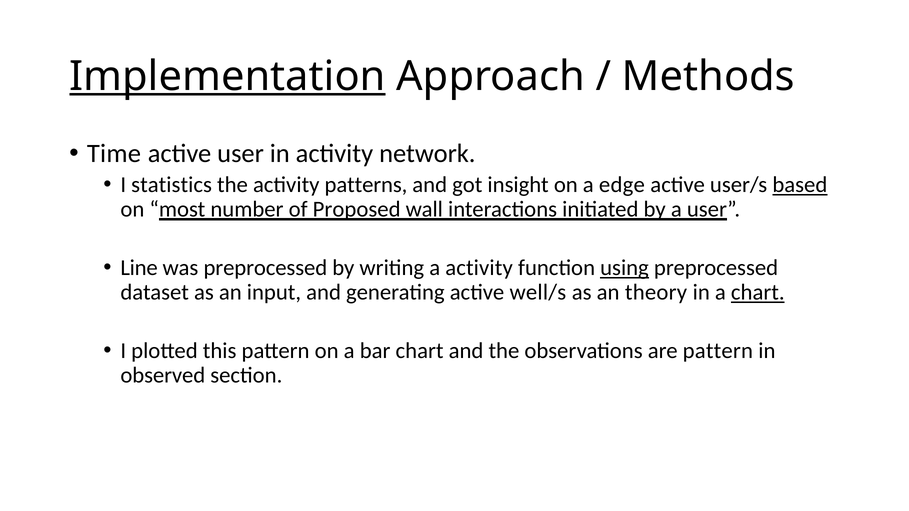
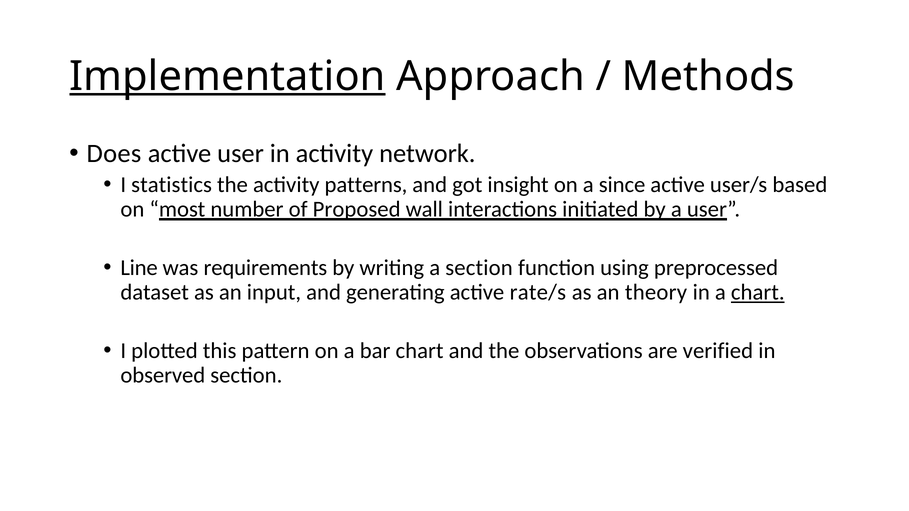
Time: Time -> Does
edge: edge -> since
based underline: present -> none
was preprocessed: preprocessed -> requirements
a activity: activity -> section
using underline: present -> none
well/s: well/s -> rate/s
are pattern: pattern -> verified
